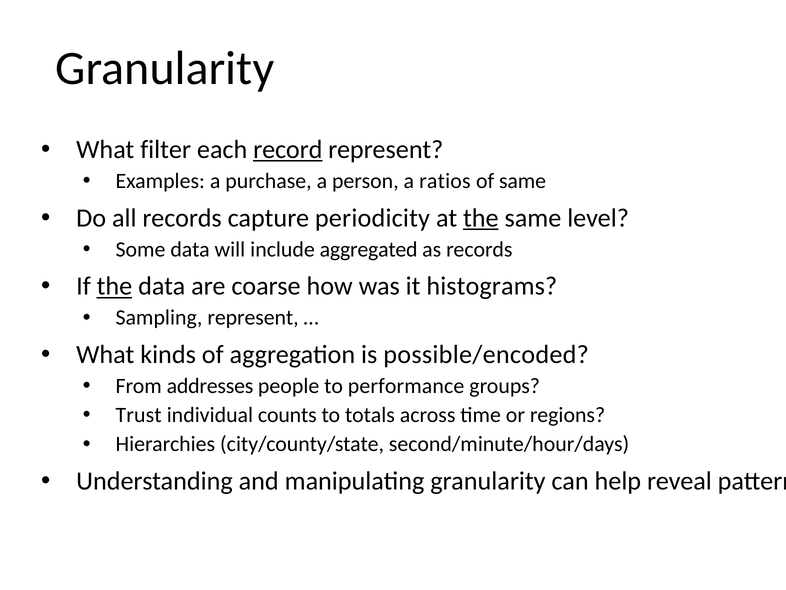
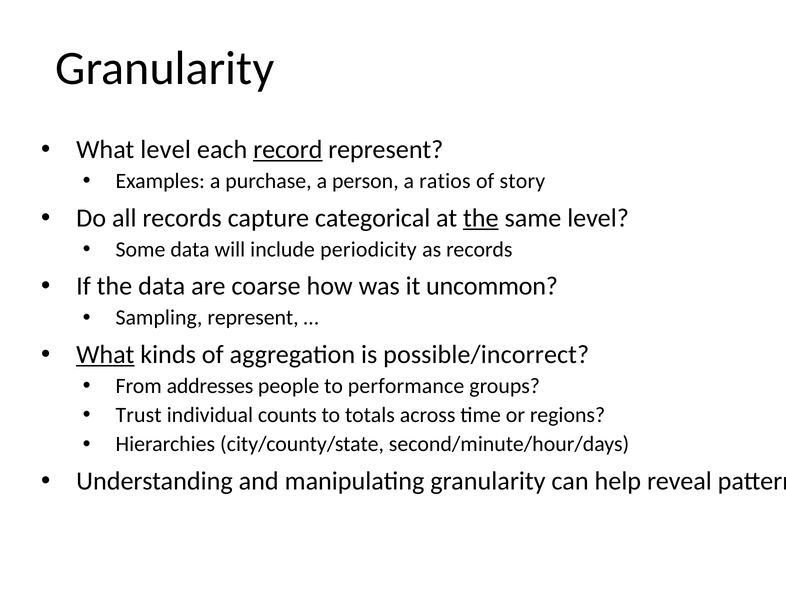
What filter: filter -> level
of same: same -> story
periodicity: periodicity -> categorical
aggregated: aggregated -> periodicity
the at (114, 286) underline: present -> none
histograms: histograms -> uncommon
What at (105, 354) underline: none -> present
possible/encoded: possible/encoded -> possible/incorrect
